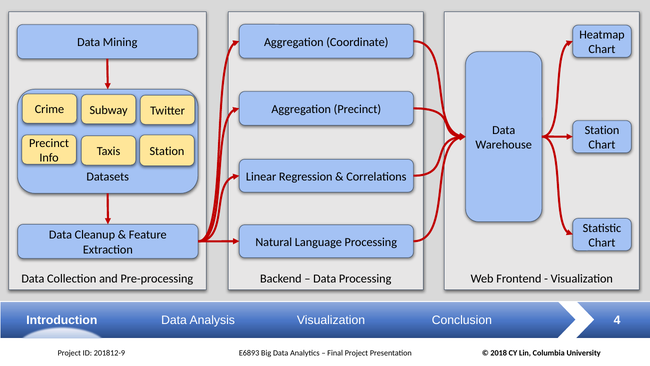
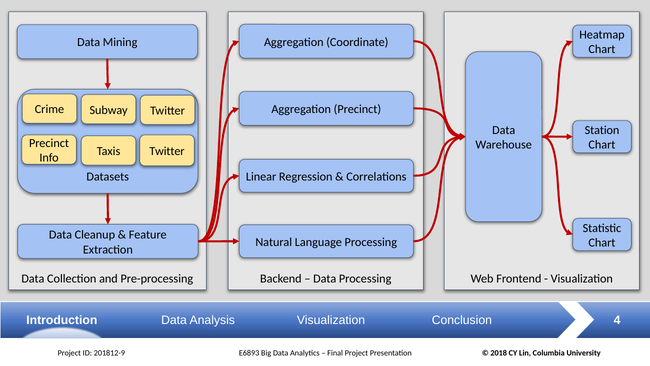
Station at (167, 151): Station -> Twitter
